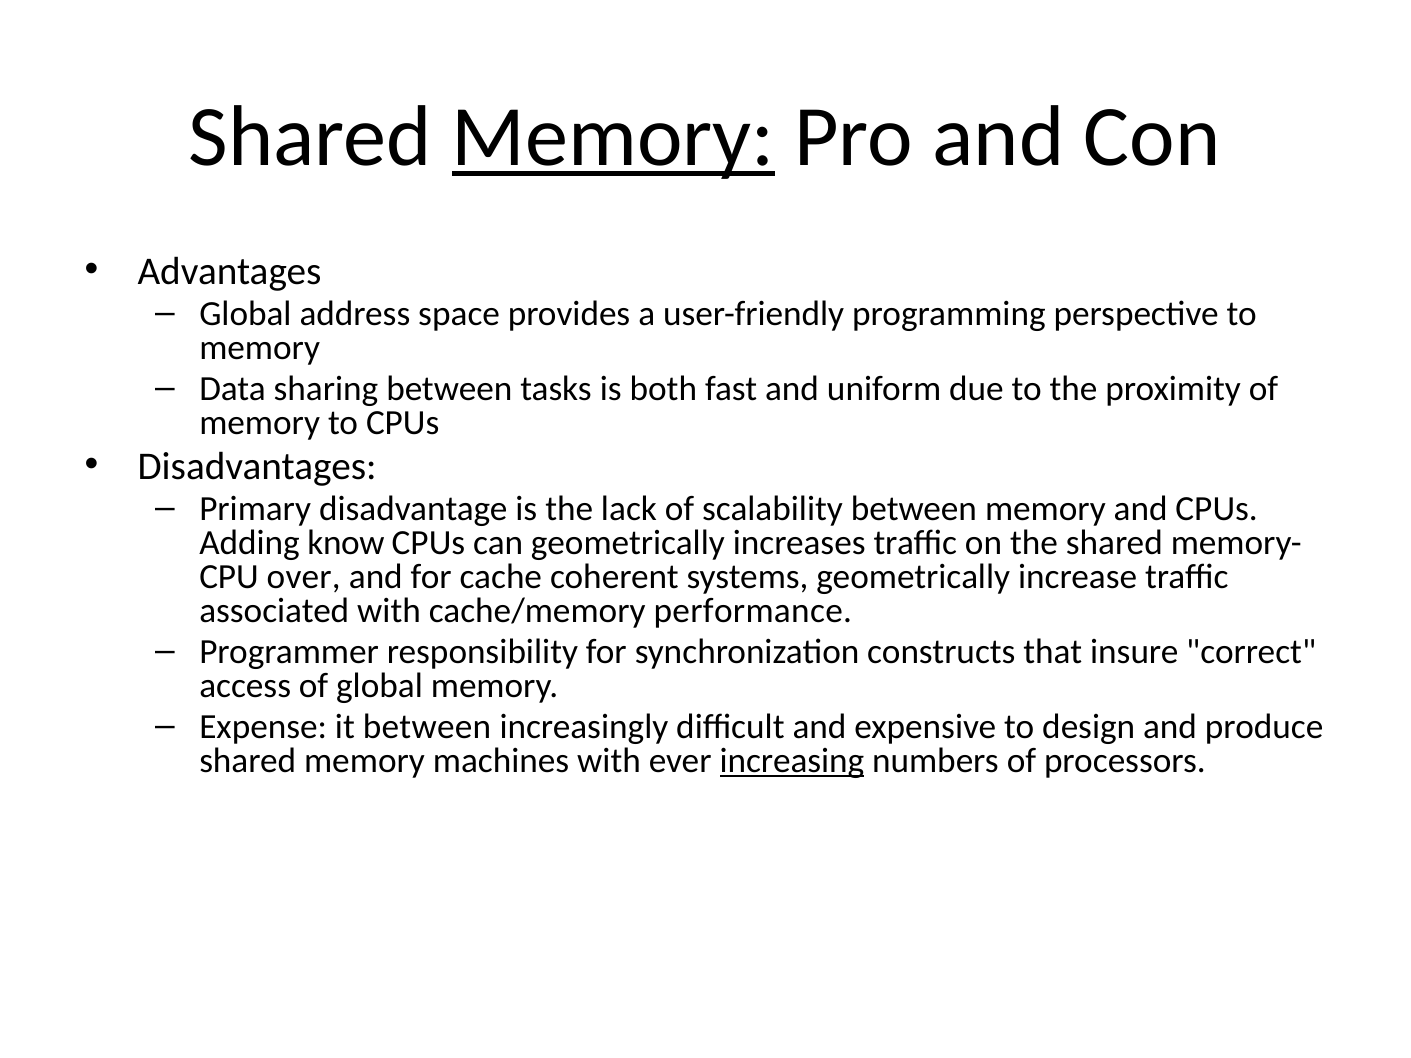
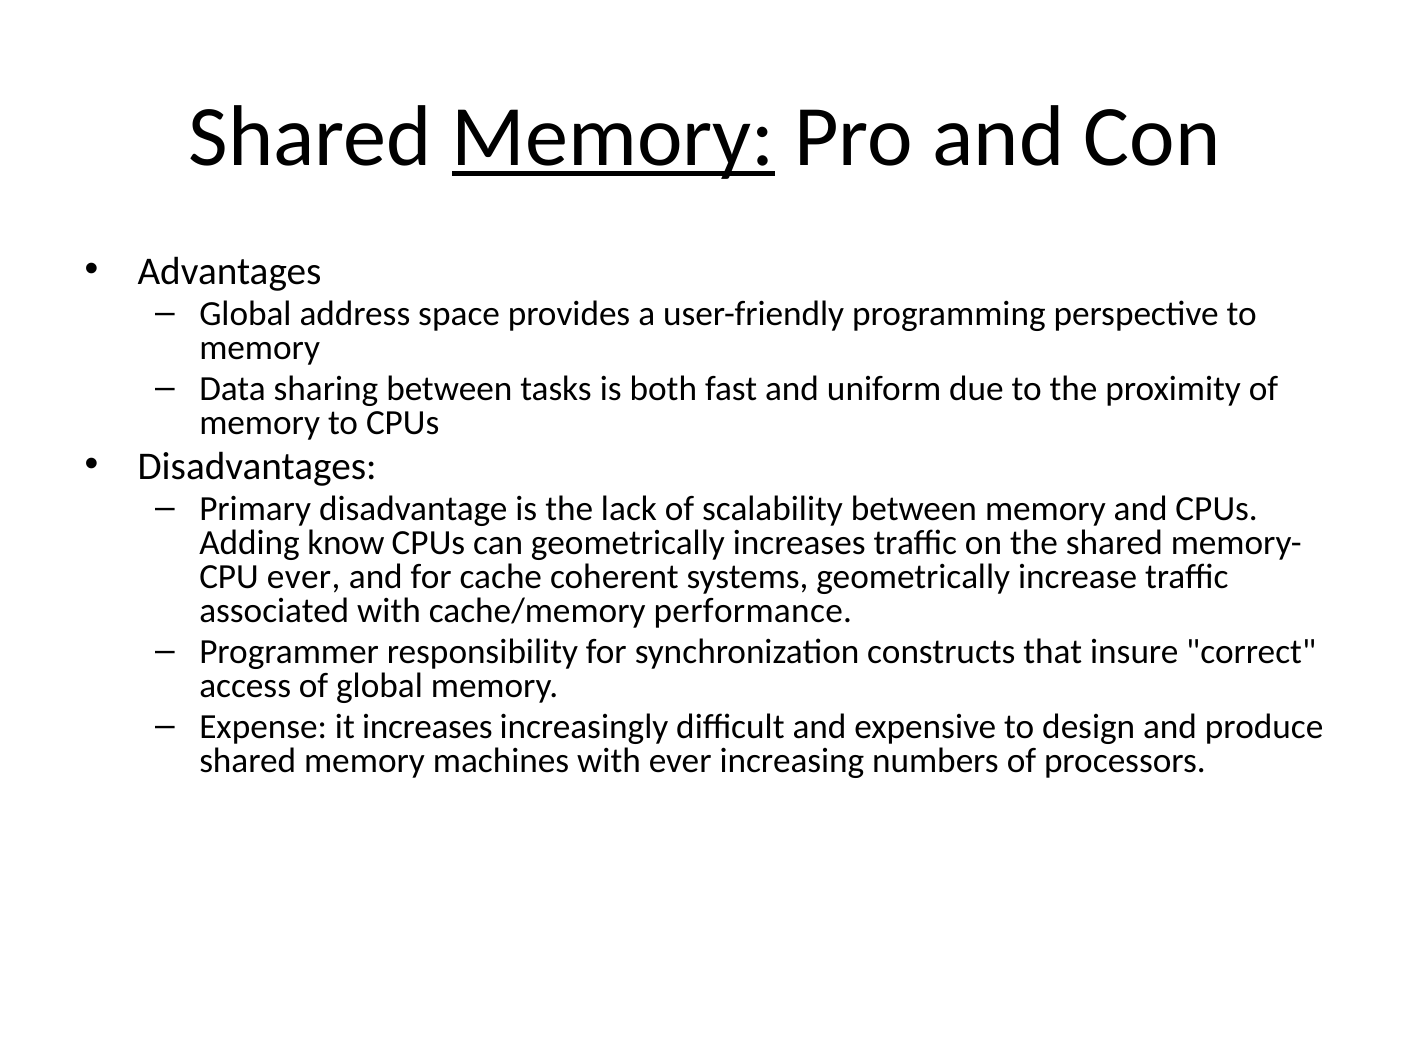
over at (304, 577): over -> ever
it between: between -> increases
increasing underline: present -> none
